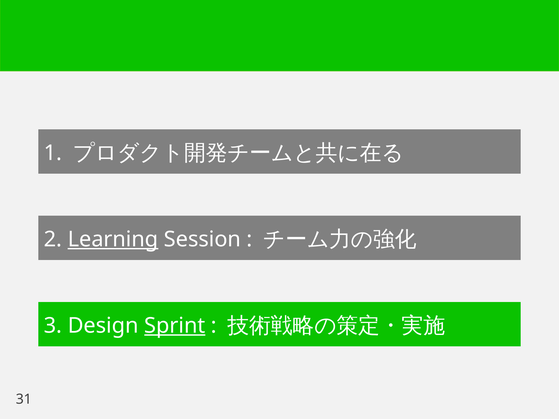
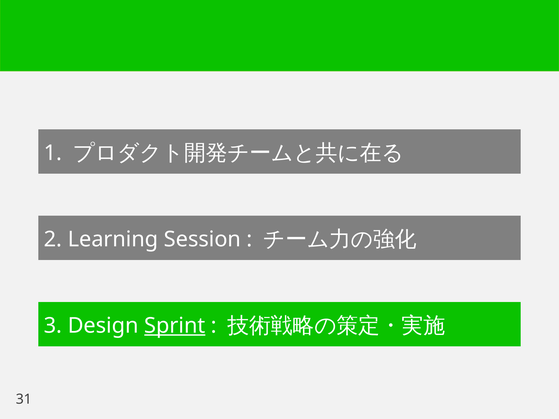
Learning underline: present -> none
